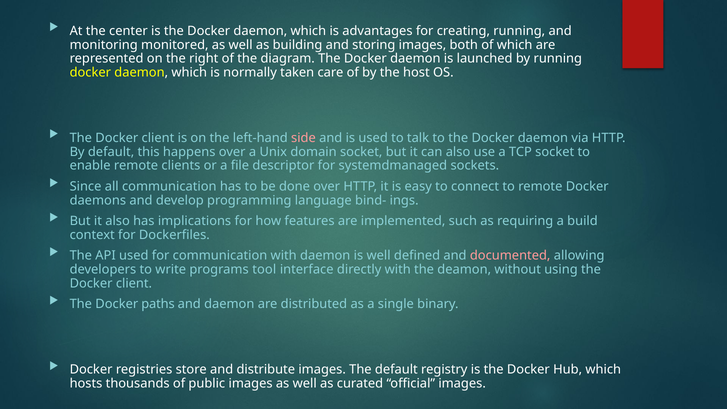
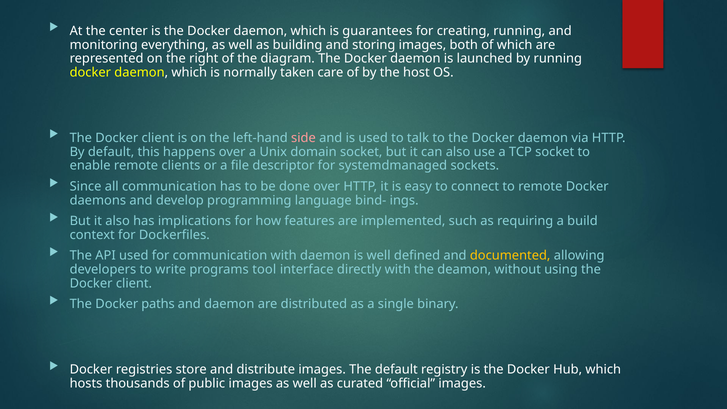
advantages: advantages -> guarantees
monitored: monitored -> everything
documented colour: pink -> yellow
